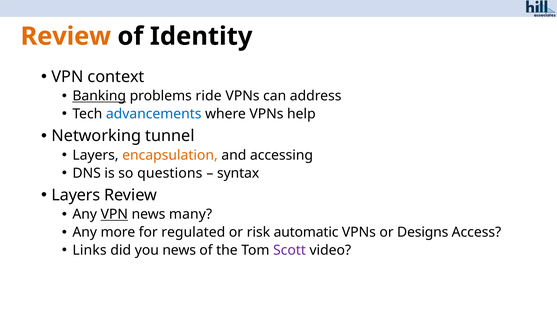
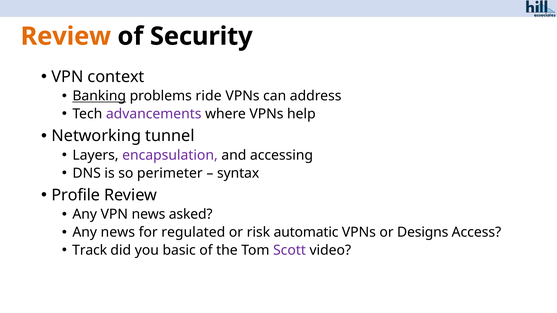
Identity: Identity -> Security
advancements colour: blue -> purple
encapsulation colour: orange -> purple
questions: questions -> perimeter
Layers at (76, 195): Layers -> Profile
VPN at (114, 215) underline: present -> none
many: many -> asked
Any more: more -> news
Links: Links -> Track
you news: news -> basic
